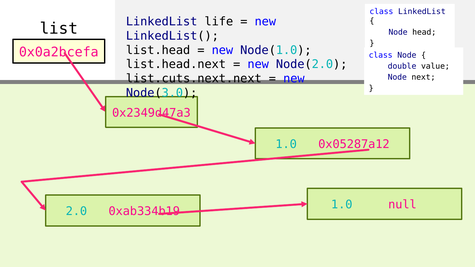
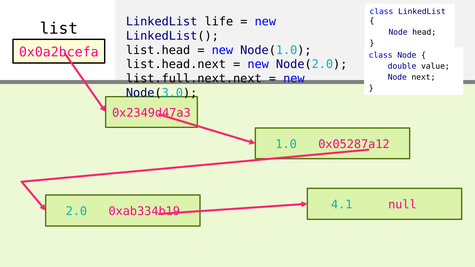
list.cuts.next.next: list.cuts.next.next -> list.full.next.next
1.0 at (342, 205): 1.0 -> 4.1
